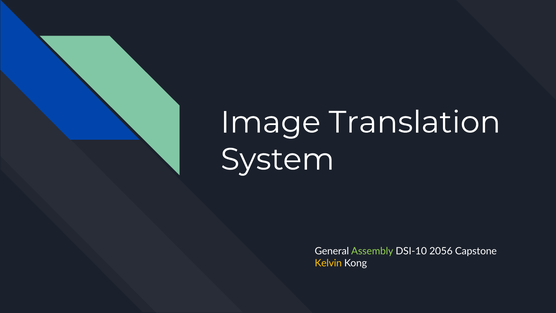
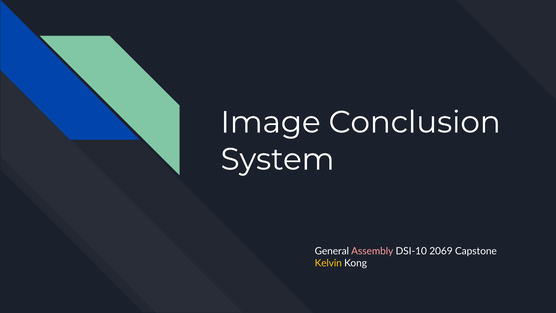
Translation: Translation -> Conclusion
Assembly colour: light green -> pink
2056: 2056 -> 2069
